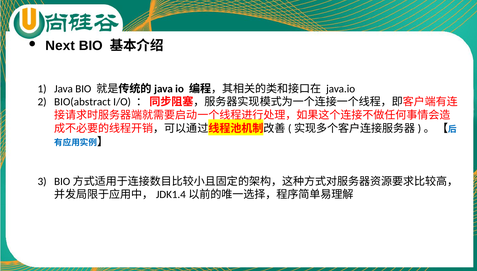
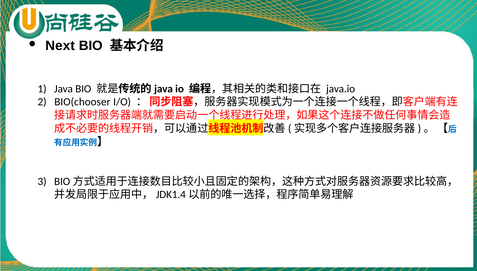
BIO(abstract: BIO(abstract -> BIO(chooser
